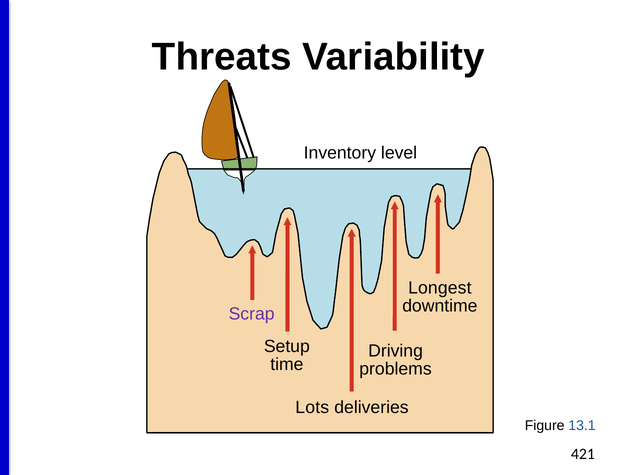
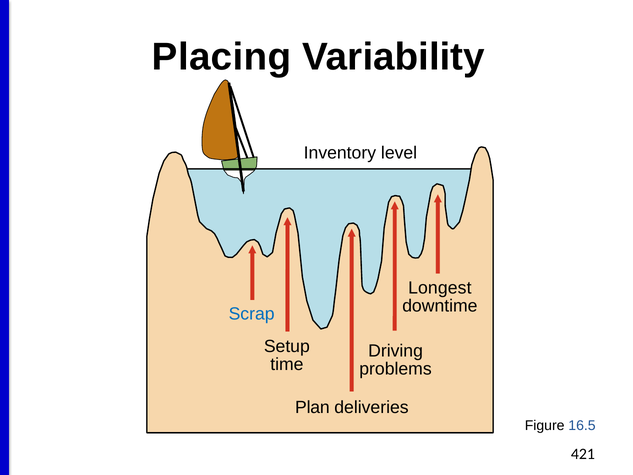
Threats: Threats -> Placing
Scrap colour: purple -> blue
Lots: Lots -> Plan
13.1: 13.1 -> 16.5
